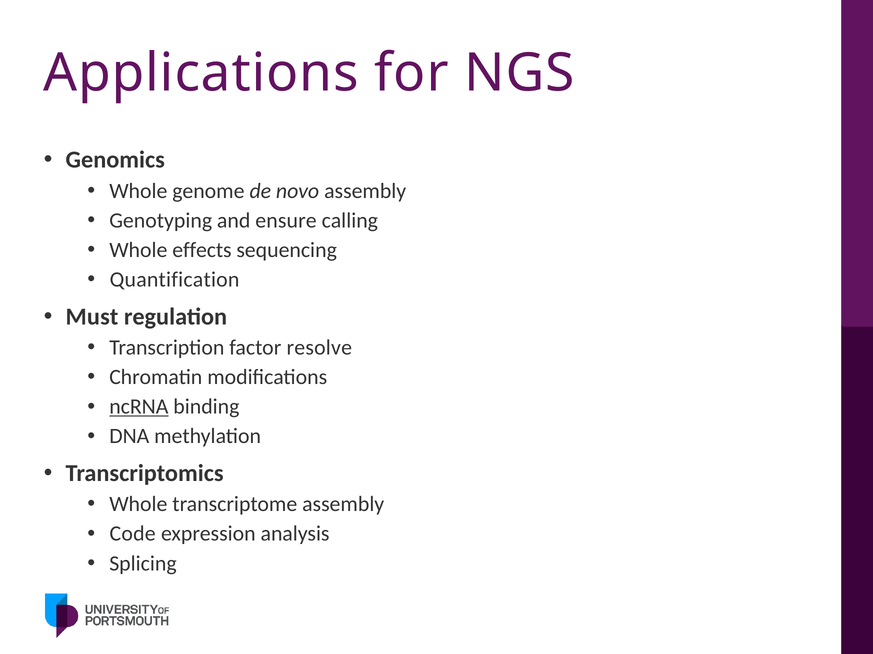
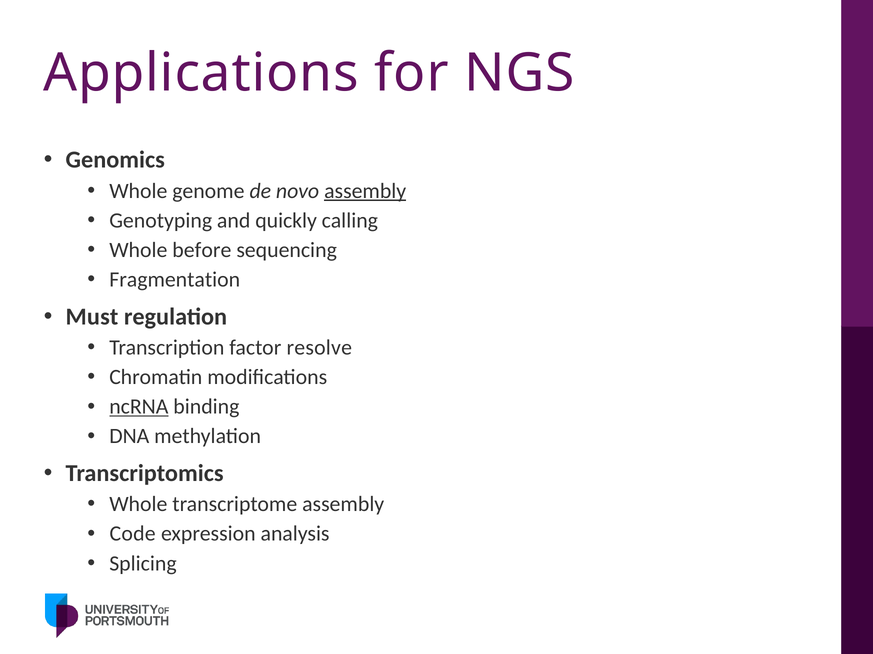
assembly at (365, 191) underline: none -> present
ensure: ensure -> quickly
effects: effects -> before
Quantification: Quantification -> Fragmentation
